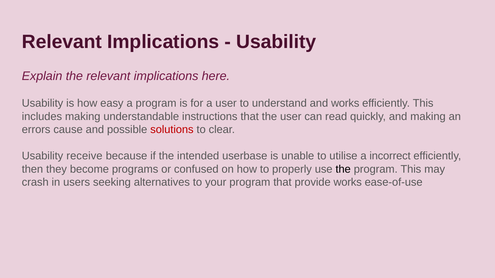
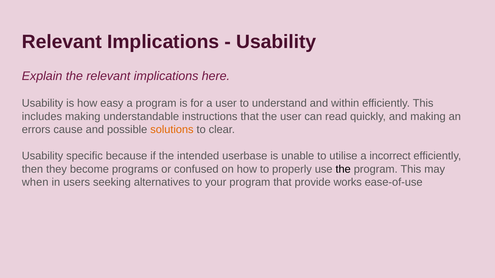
and works: works -> within
solutions colour: red -> orange
receive: receive -> specific
crash: crash -> when
